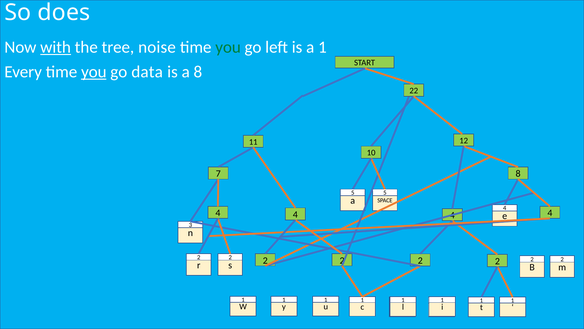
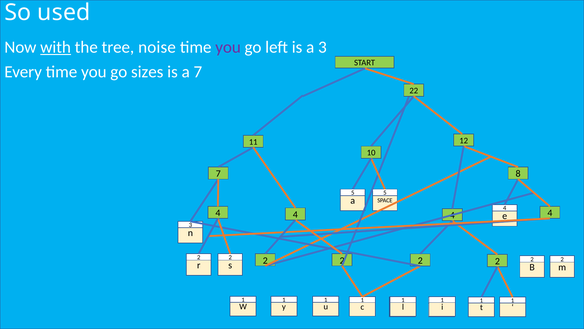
does: does -> used
you at (228, 47) colour: green -> purple
a 1: 1 -> 3
you at (94, 72) underline: present -> none
data: data -> sizes
a 8: 8 -> 7
